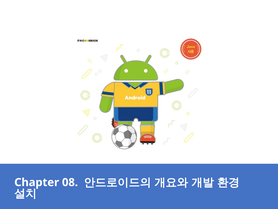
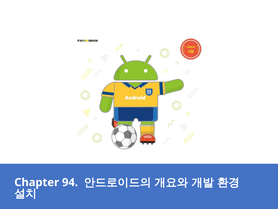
08: 08 -> 94
